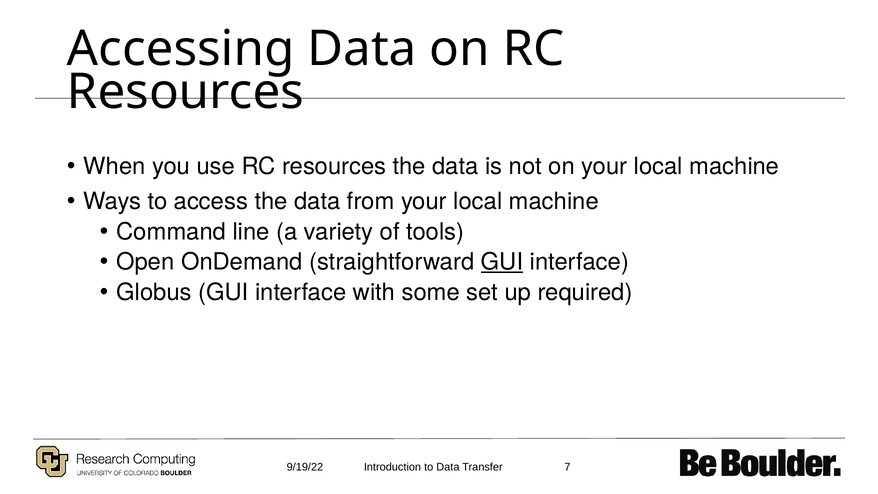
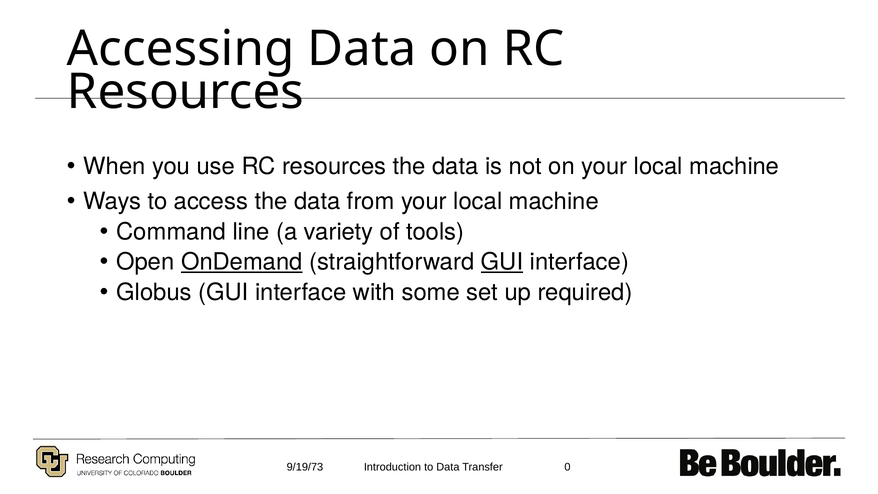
OnDemand underline: none -> present
9/19/22: 9/19/22 -> 9/19/73
7: 7 -> 0
